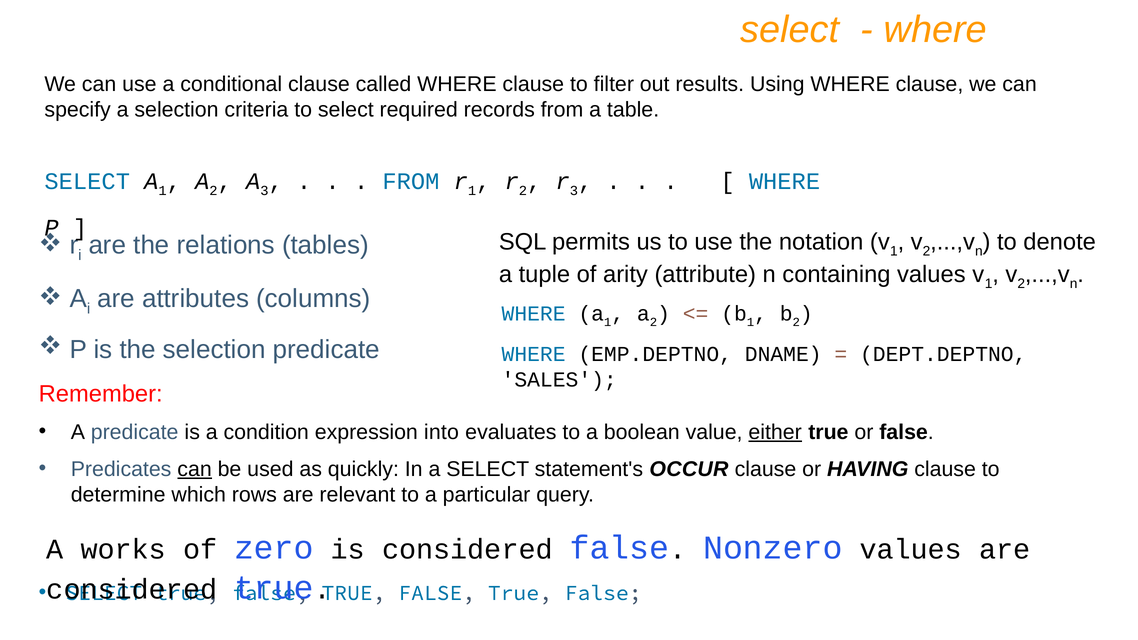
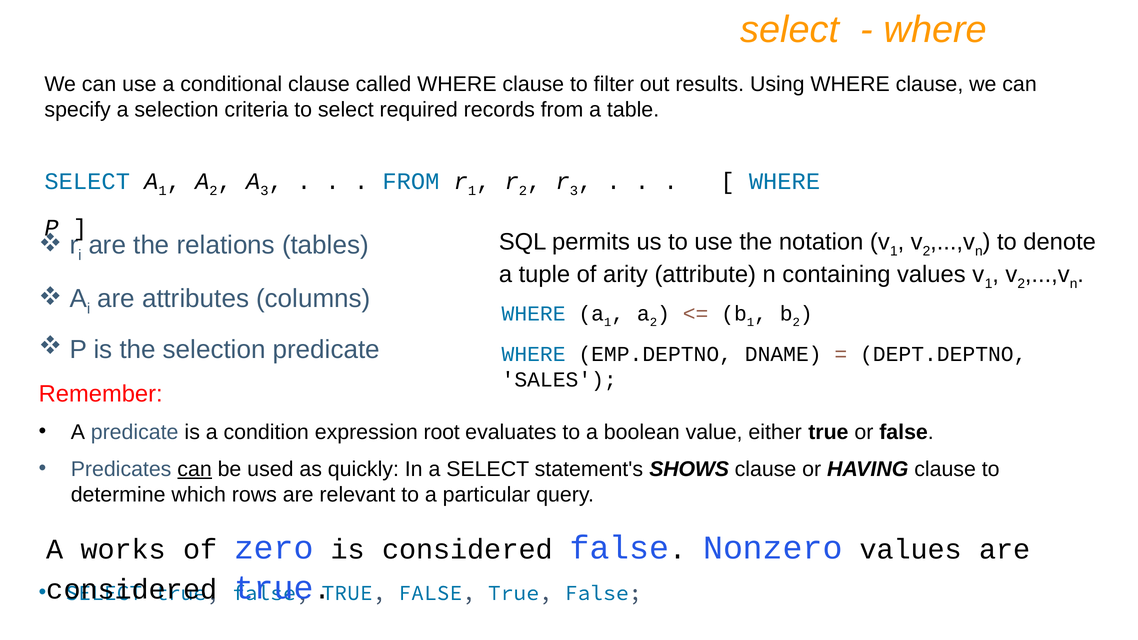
into: into -> root
either underline: present -> none
OCCUR: OCCUR -> SHOWS
